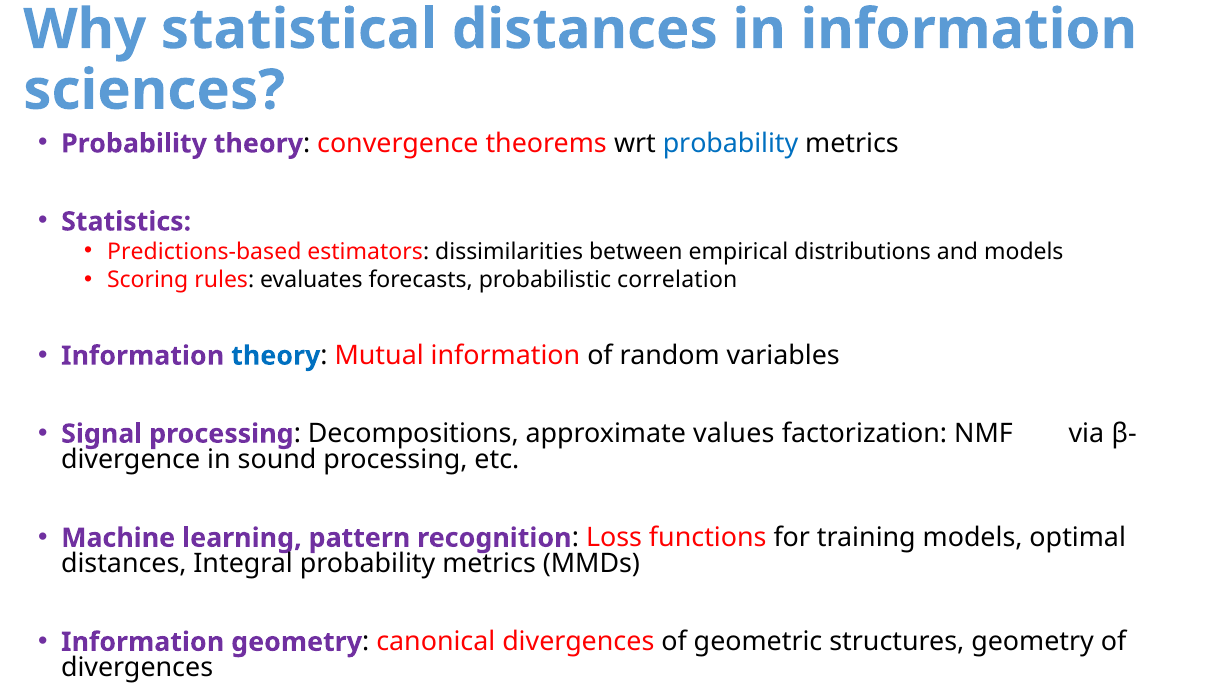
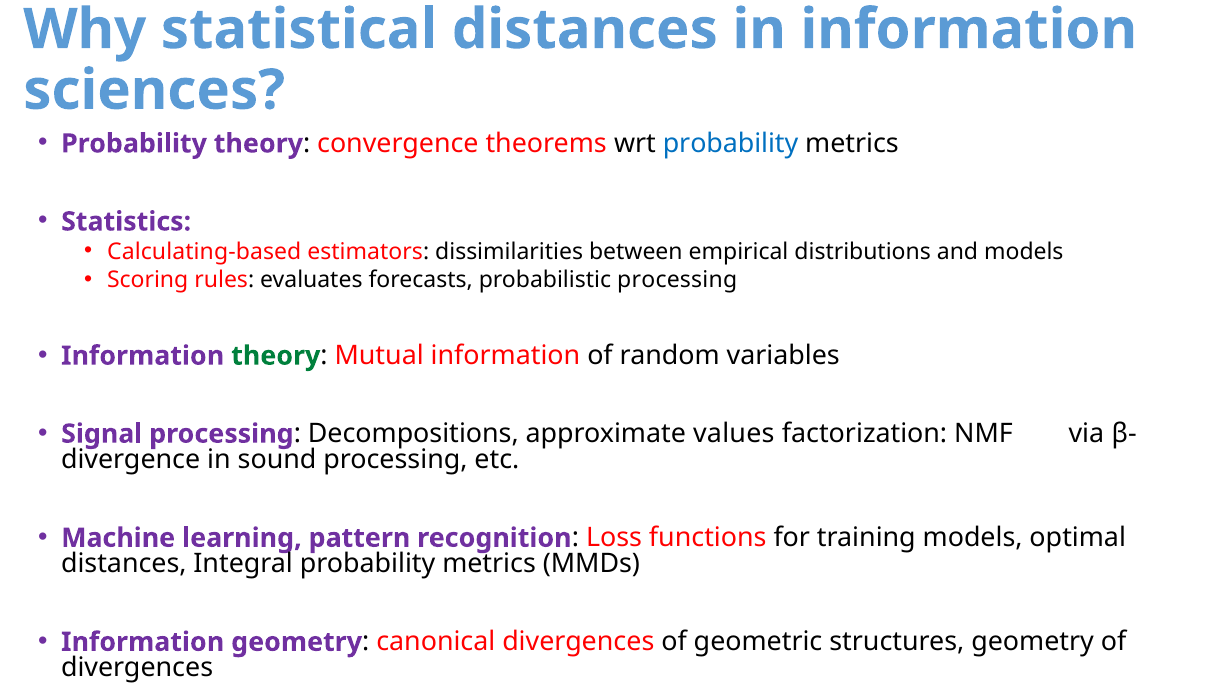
Predictions-based: Predictions-based -> Calculating-based
probabilistic correlation: correlation -> processing
theory at (276, 356) colour: blue -> green
